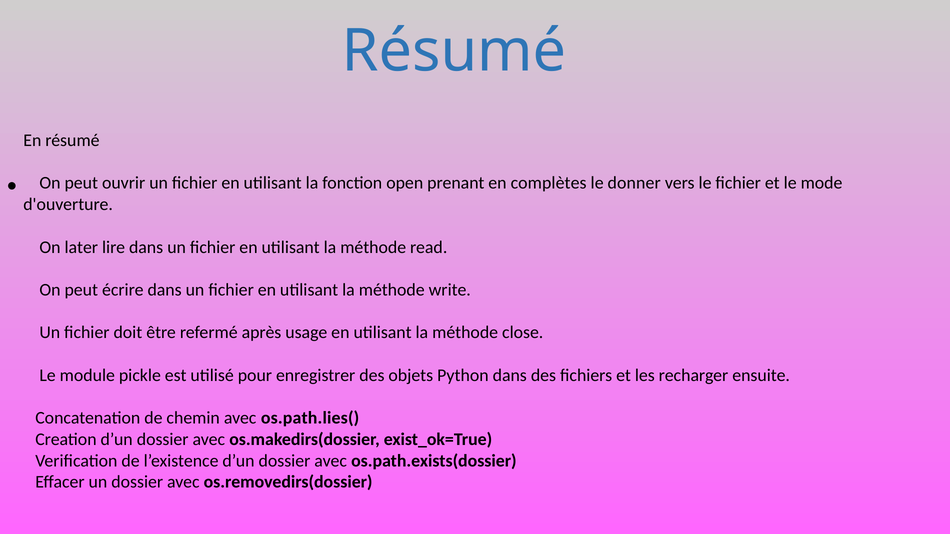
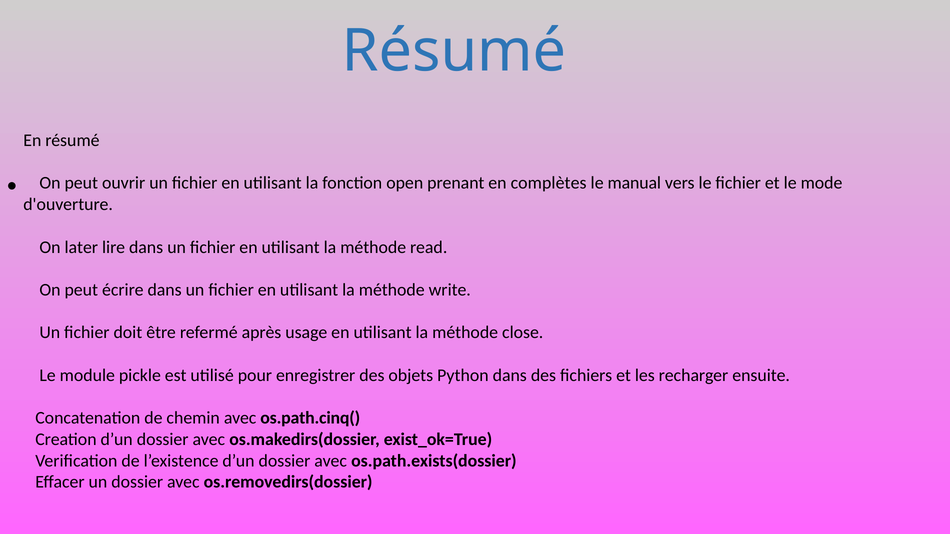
donner: donner -> manual
os.path.lies(: os.path.lies( -> os.path.cinq(
